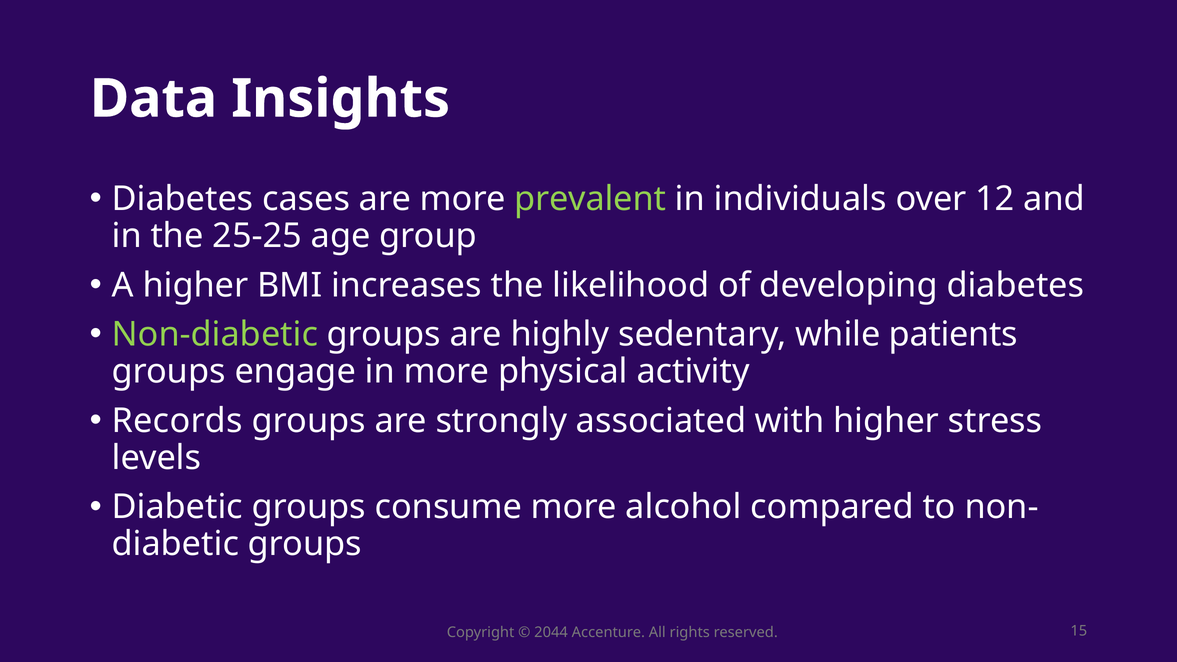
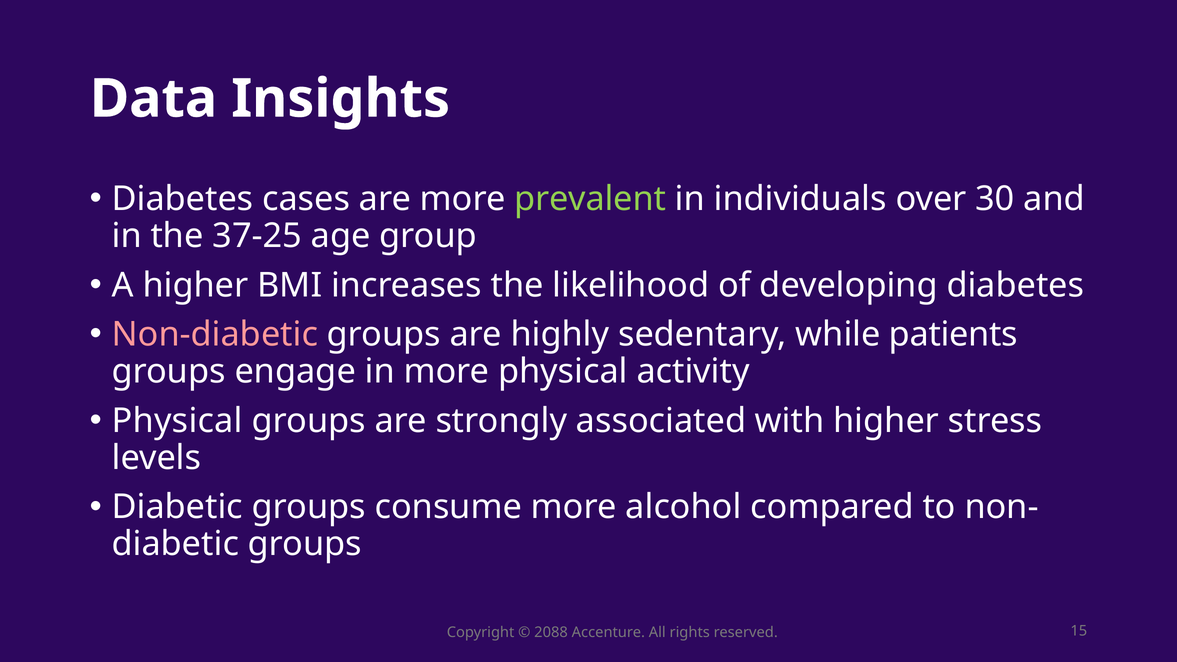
12: 12 -> 30
25-25: 25-25 -> 37-25
Non-diabetic colour: light green -> pink
Records at (177, 421): Records -> Physical
2044: 2044 -> 2088
